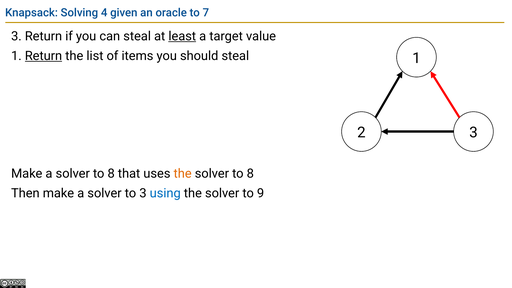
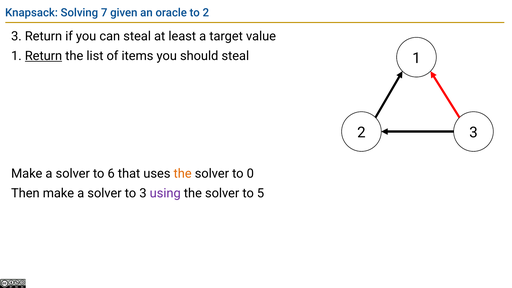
4: 4 -> 7
to 7: 7 -> 2
least underline: present -> none
a solver to 8: 8 -> 6
8 at (250, 174): 8 -> 0
using colour: blue -> purple
9: 9 -> 5
